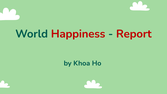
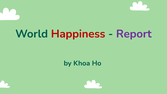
Report colour: red -> purple
